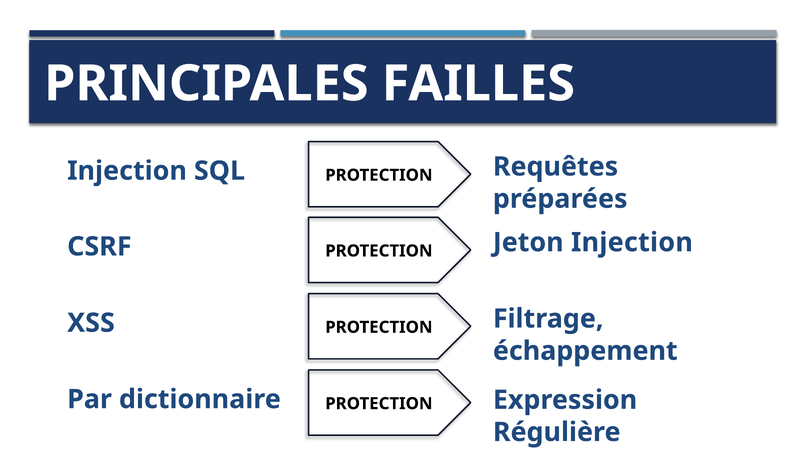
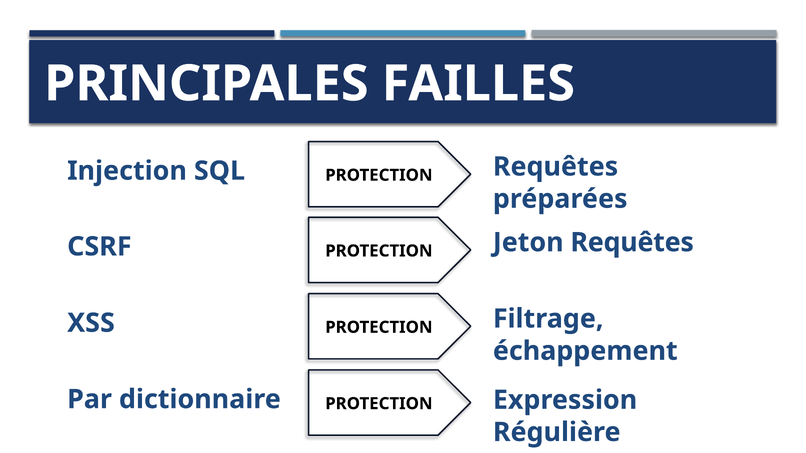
Jeton Injection: Injection -> Requêtes
